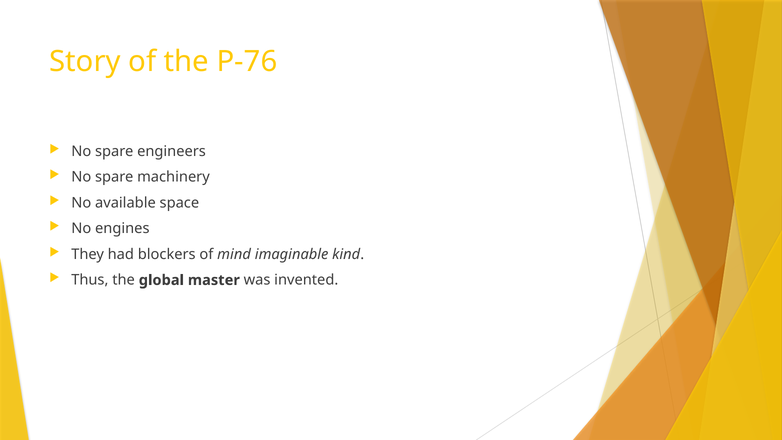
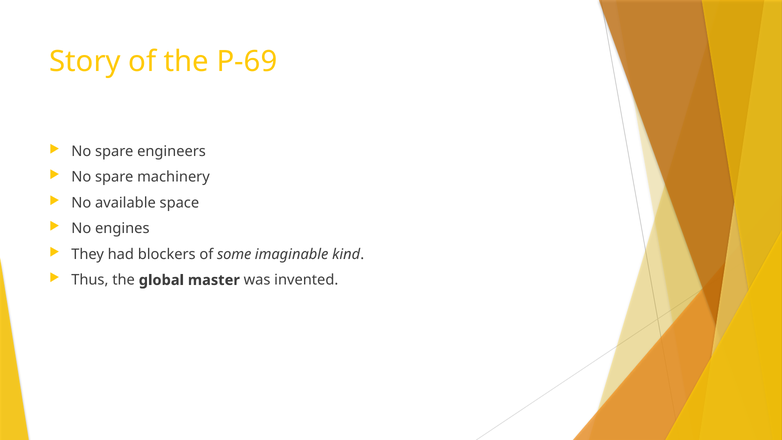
P-76: P-76 -> P-69
mind: mind -> some
